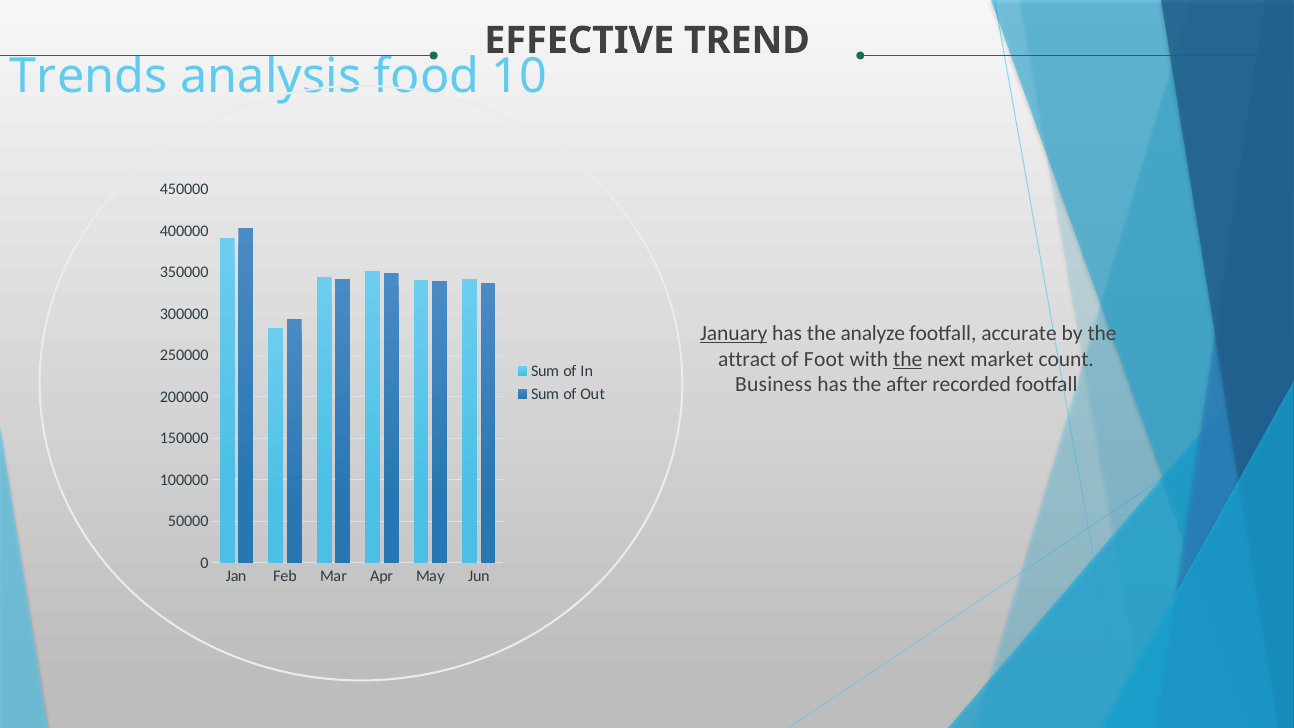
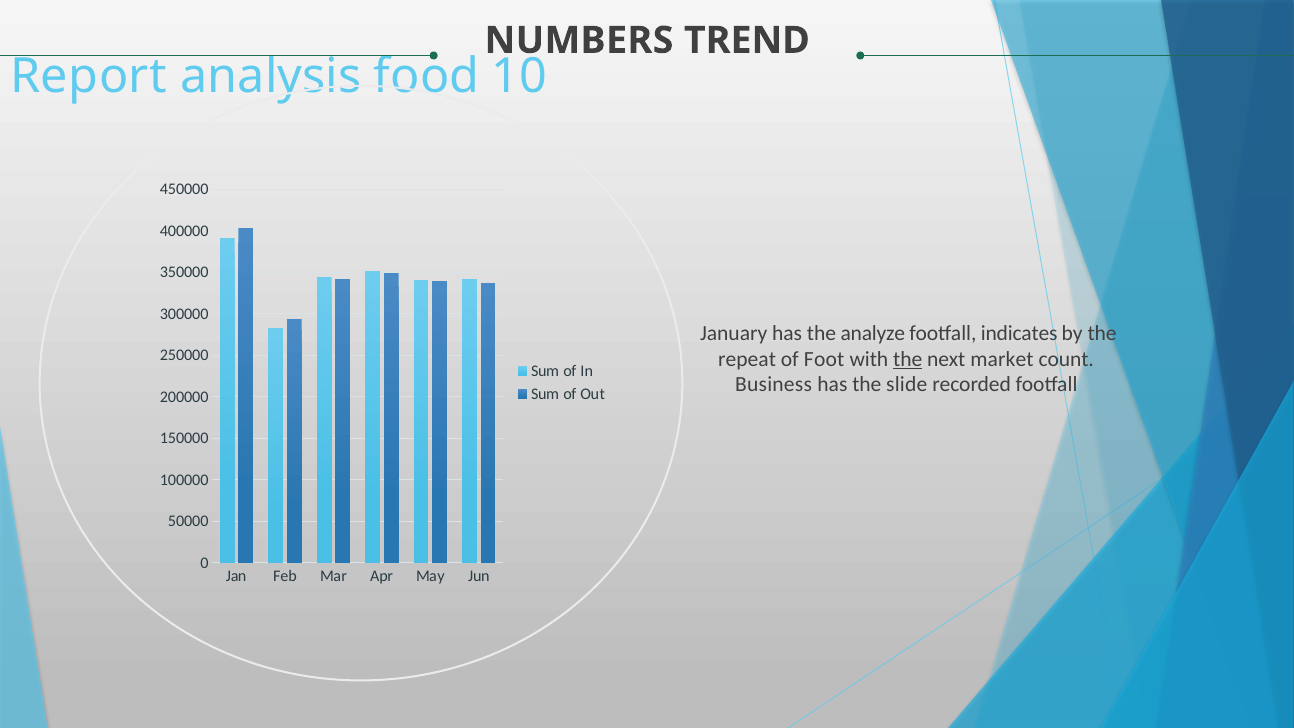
EFFECTIVE: EFFECTIVE -> NUMBERS
Trends: Trends -> Report
January underline: present -> none
accurate: accurate -> indicates
attract: attract -> repeat
after: after -> slide
